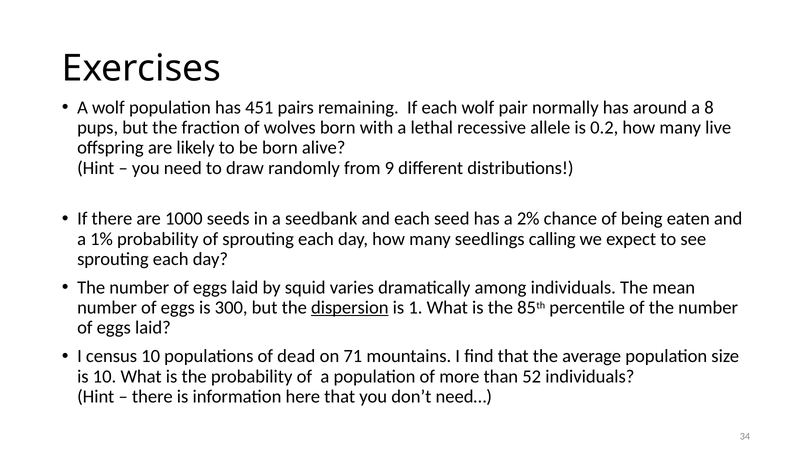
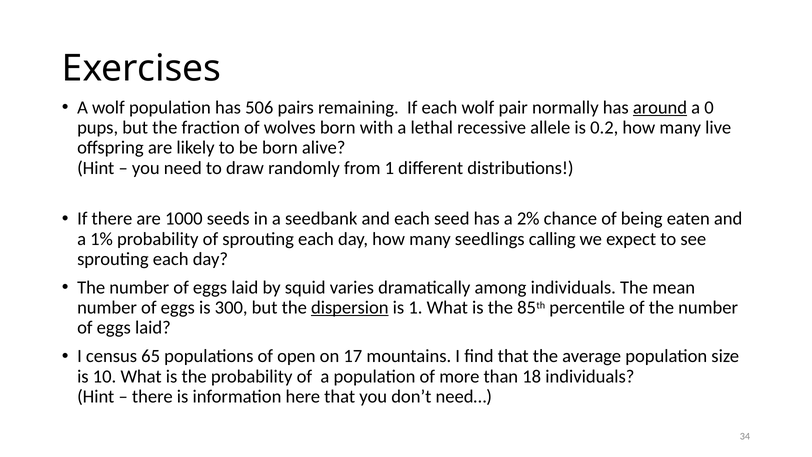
451: 451 -> 506
around underline: none -> present
8: 8 -> 0
from 9: 9 -> 1
census 10: 10 -> 65
dead: dead -> open
71: 71 -> 17
52: 52 -> 18
